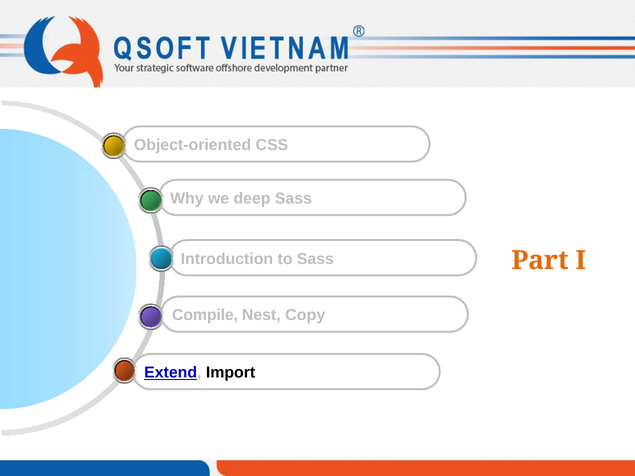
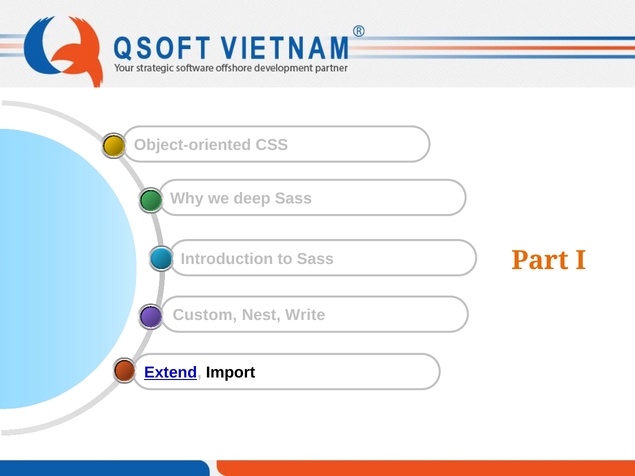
Compile: Compile -> Custom
Copy: Copy -> Write
